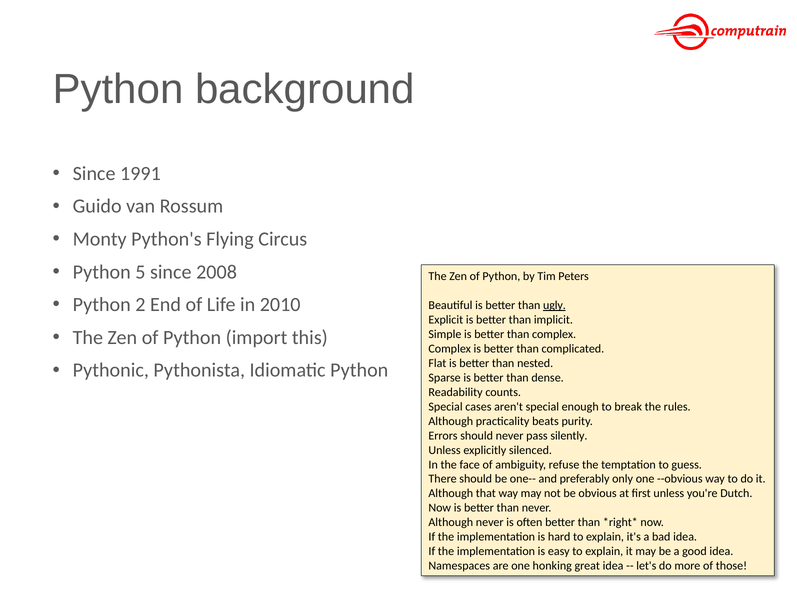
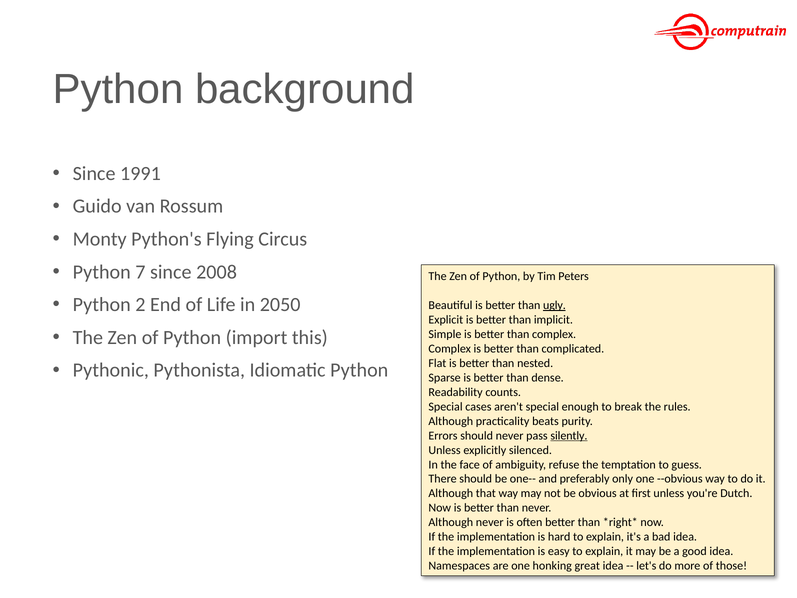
5: 5 -> 7
2010: 2010 -> 2050
silently underline: none -> present
